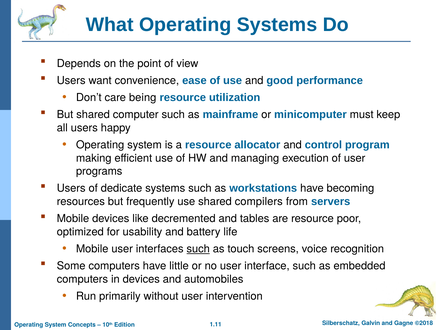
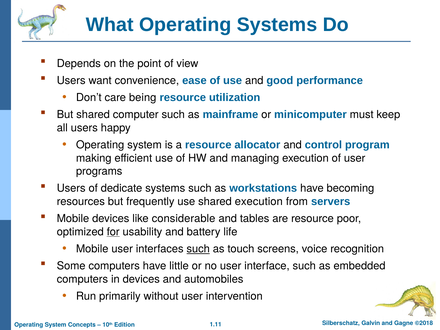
shared compilers: compilers -> execution
decremented: decremented -> considerable
for underline: none -> present
